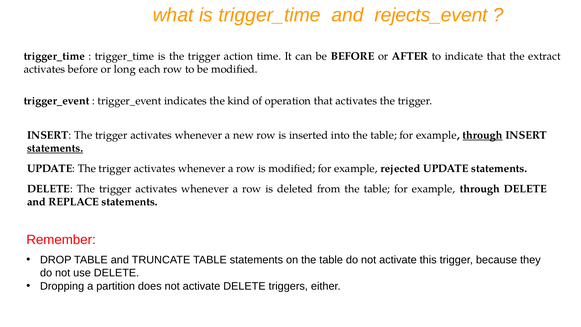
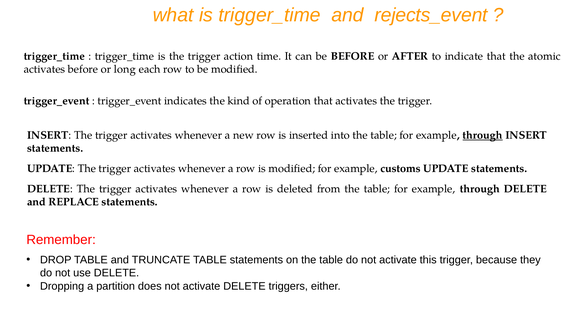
extract: extract -> atomic
statements at (55, 148) underline: present -> none
rejected: rejected -> customs
